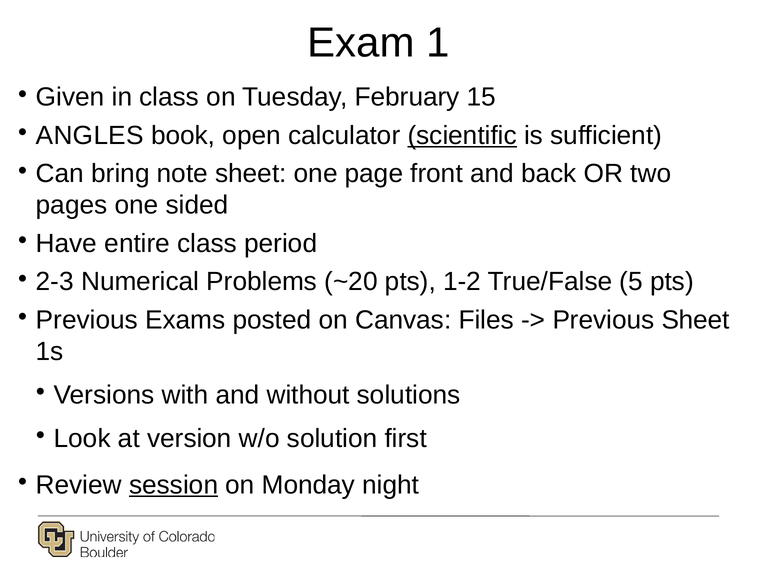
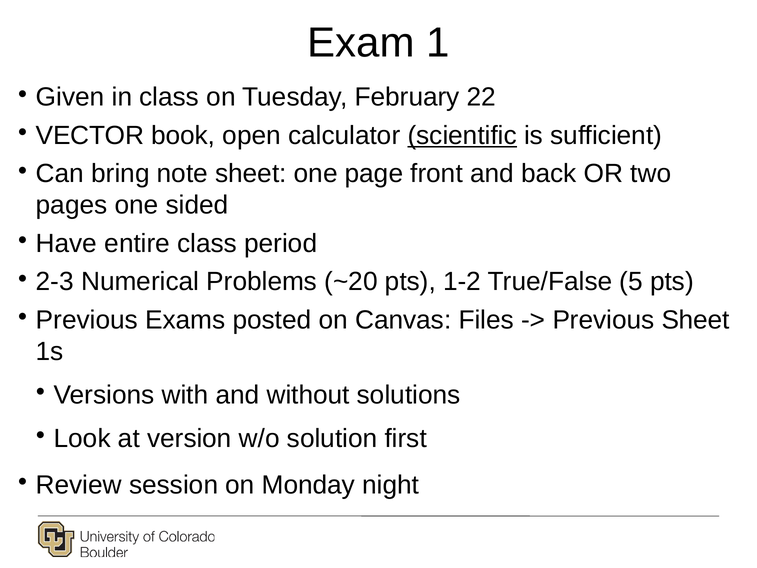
15: 15 -> 22
ANGLES: ANGLES -> VECTOR
session underline: present -> none
